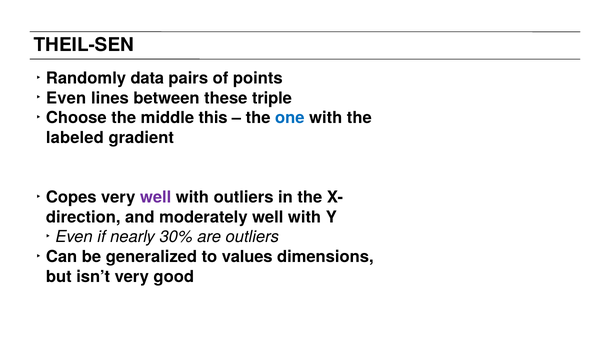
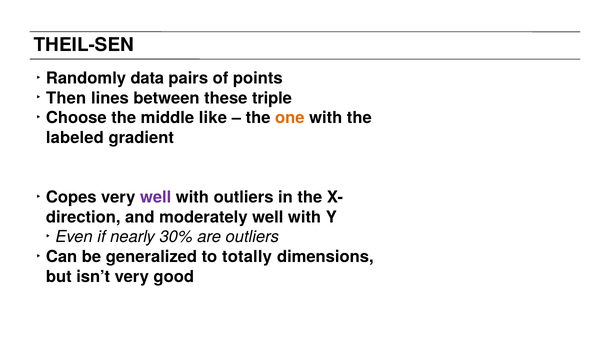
Even at (66, 98): Even -> Then
this: this -> like
one colour: blue -> orange
values: values -> totally
